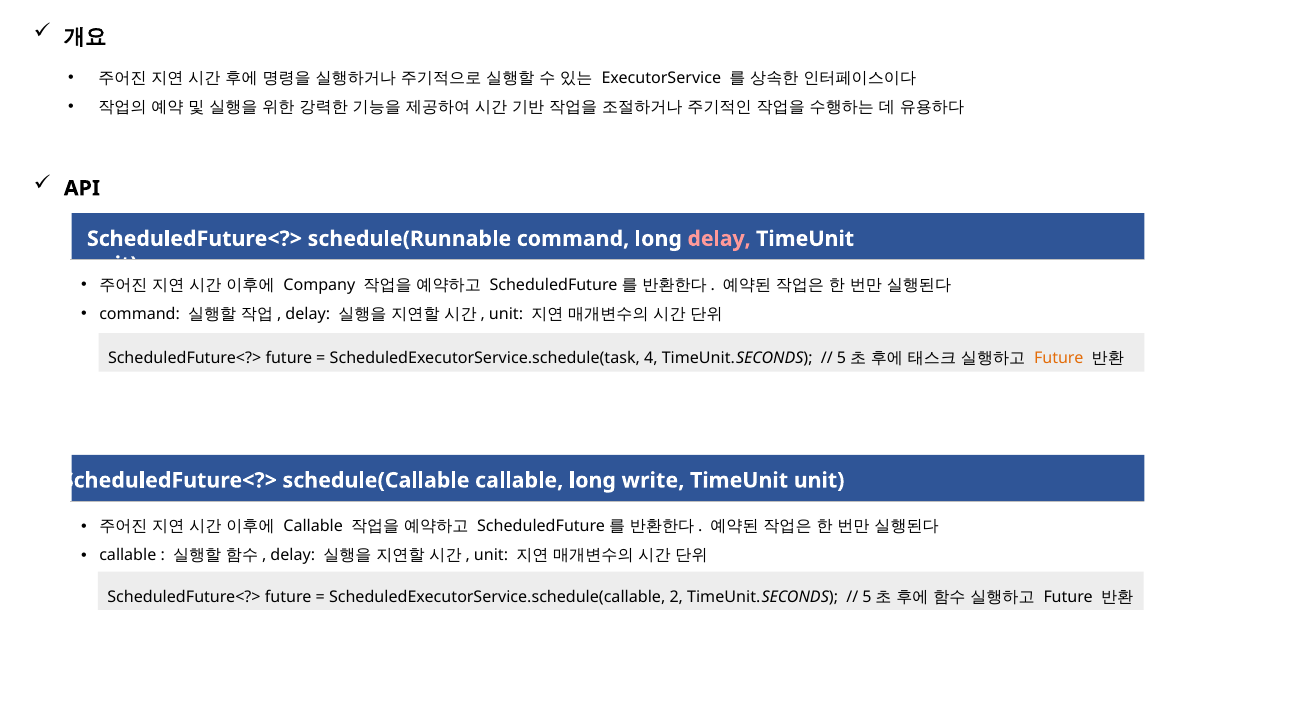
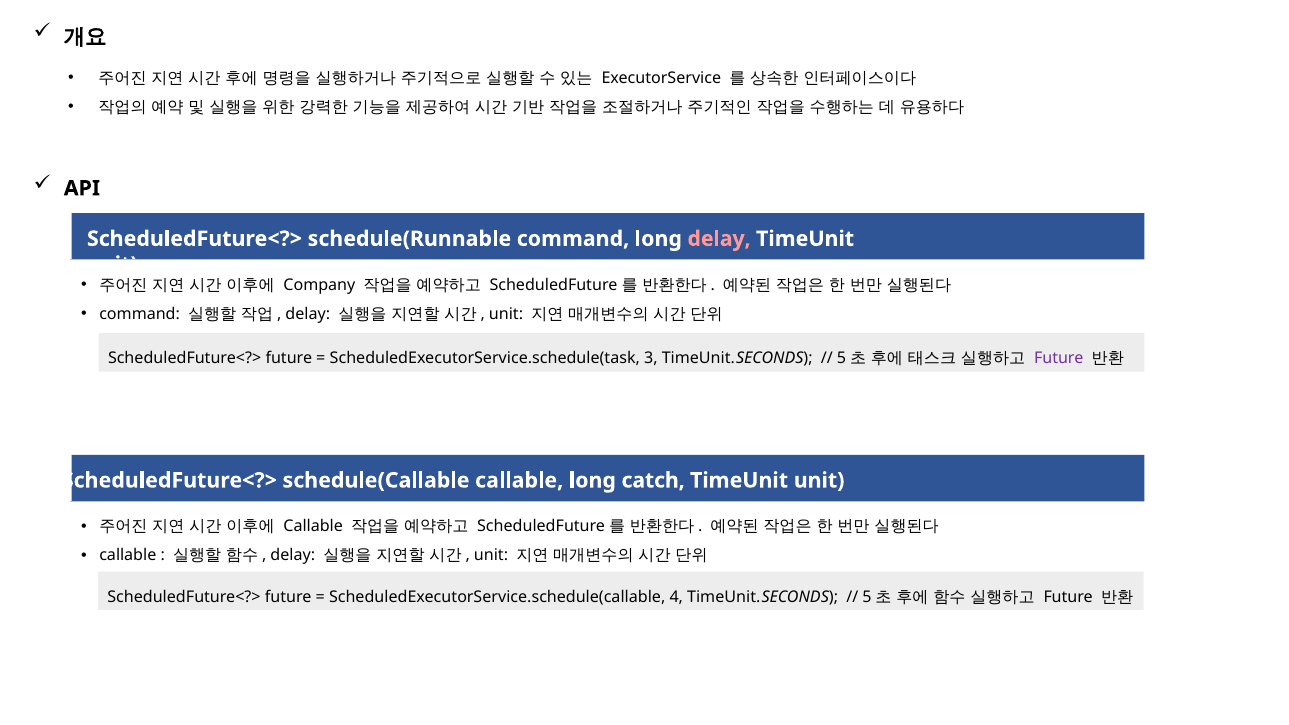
4: 4 -> 3
Future at (1059, 358) colour: orange -> purple
write: write -> catch
2: 2 -> 4
